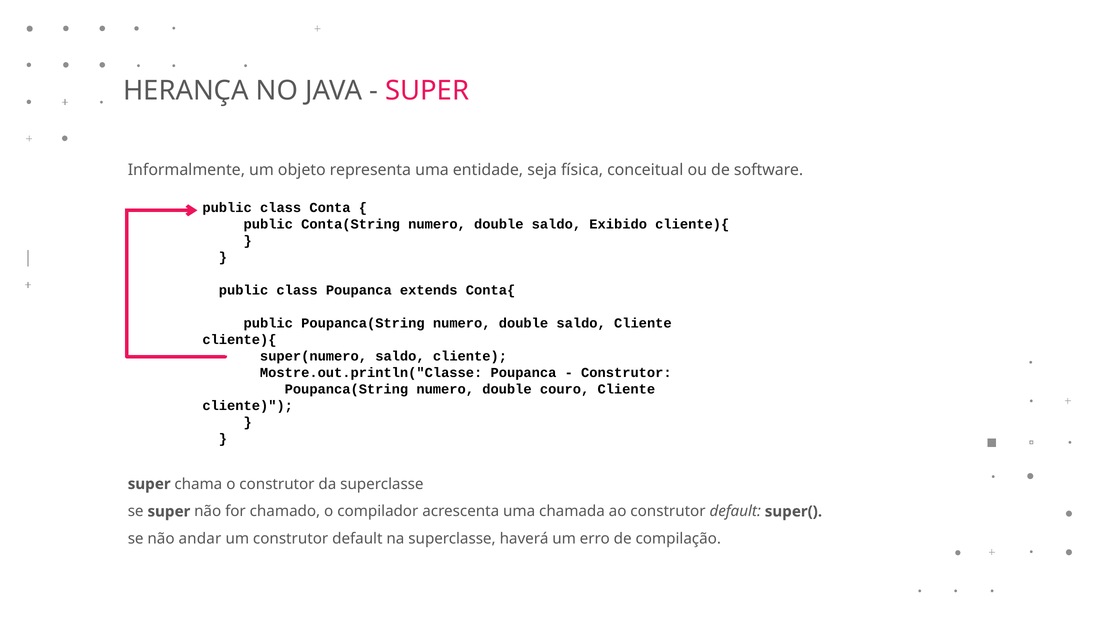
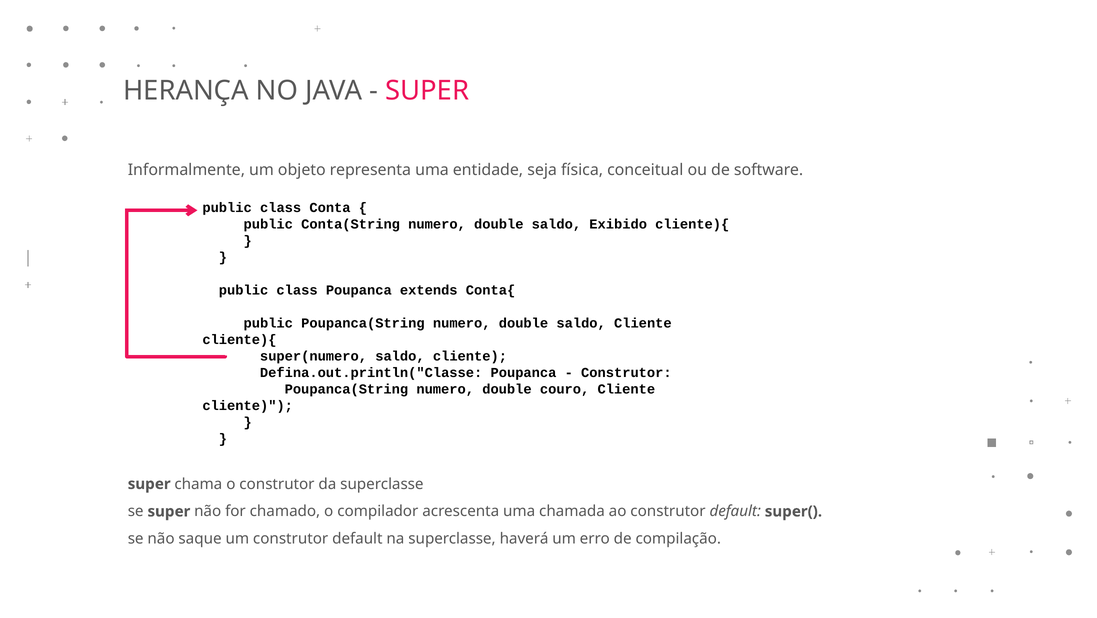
Mostre.out.println("Classe: Mostre.out.println("Classe -> Defina.out.println("Classe
andar: andar -> saque
